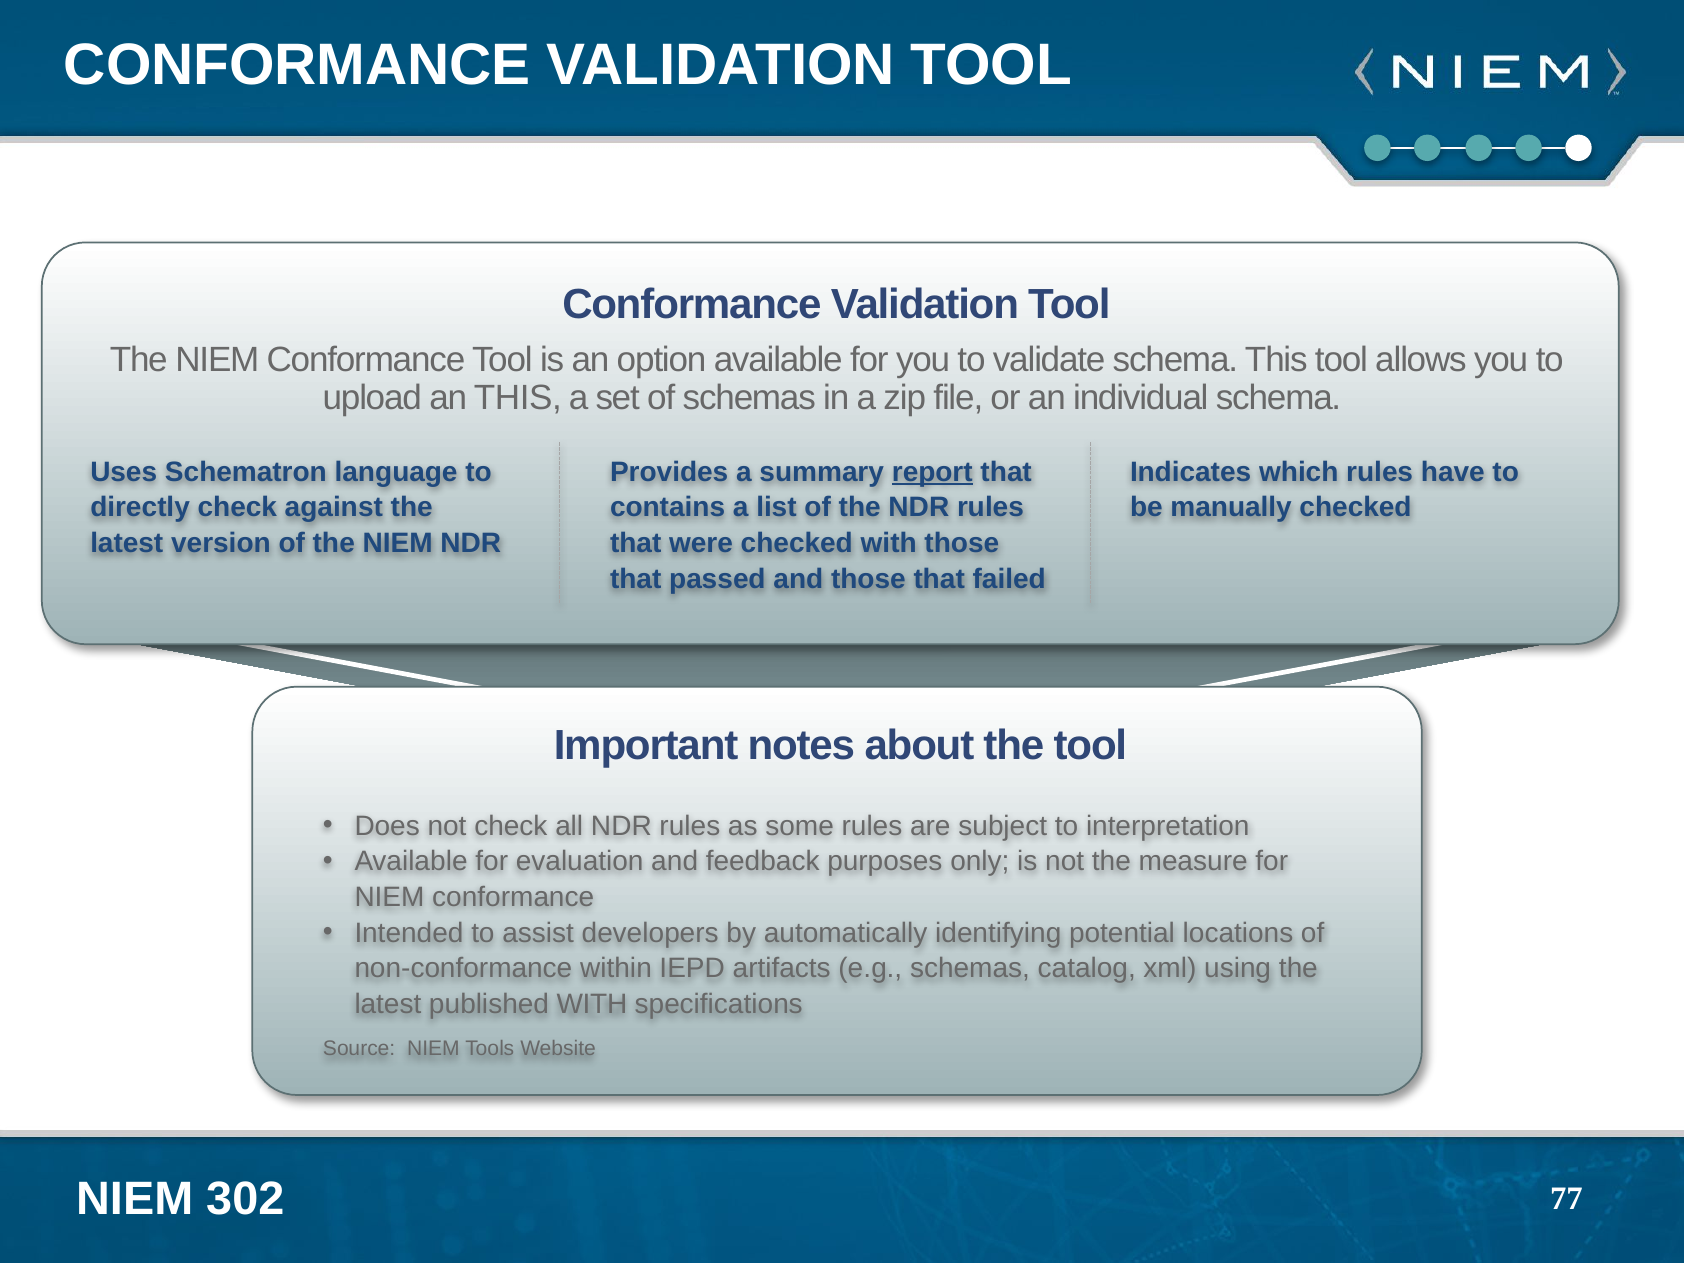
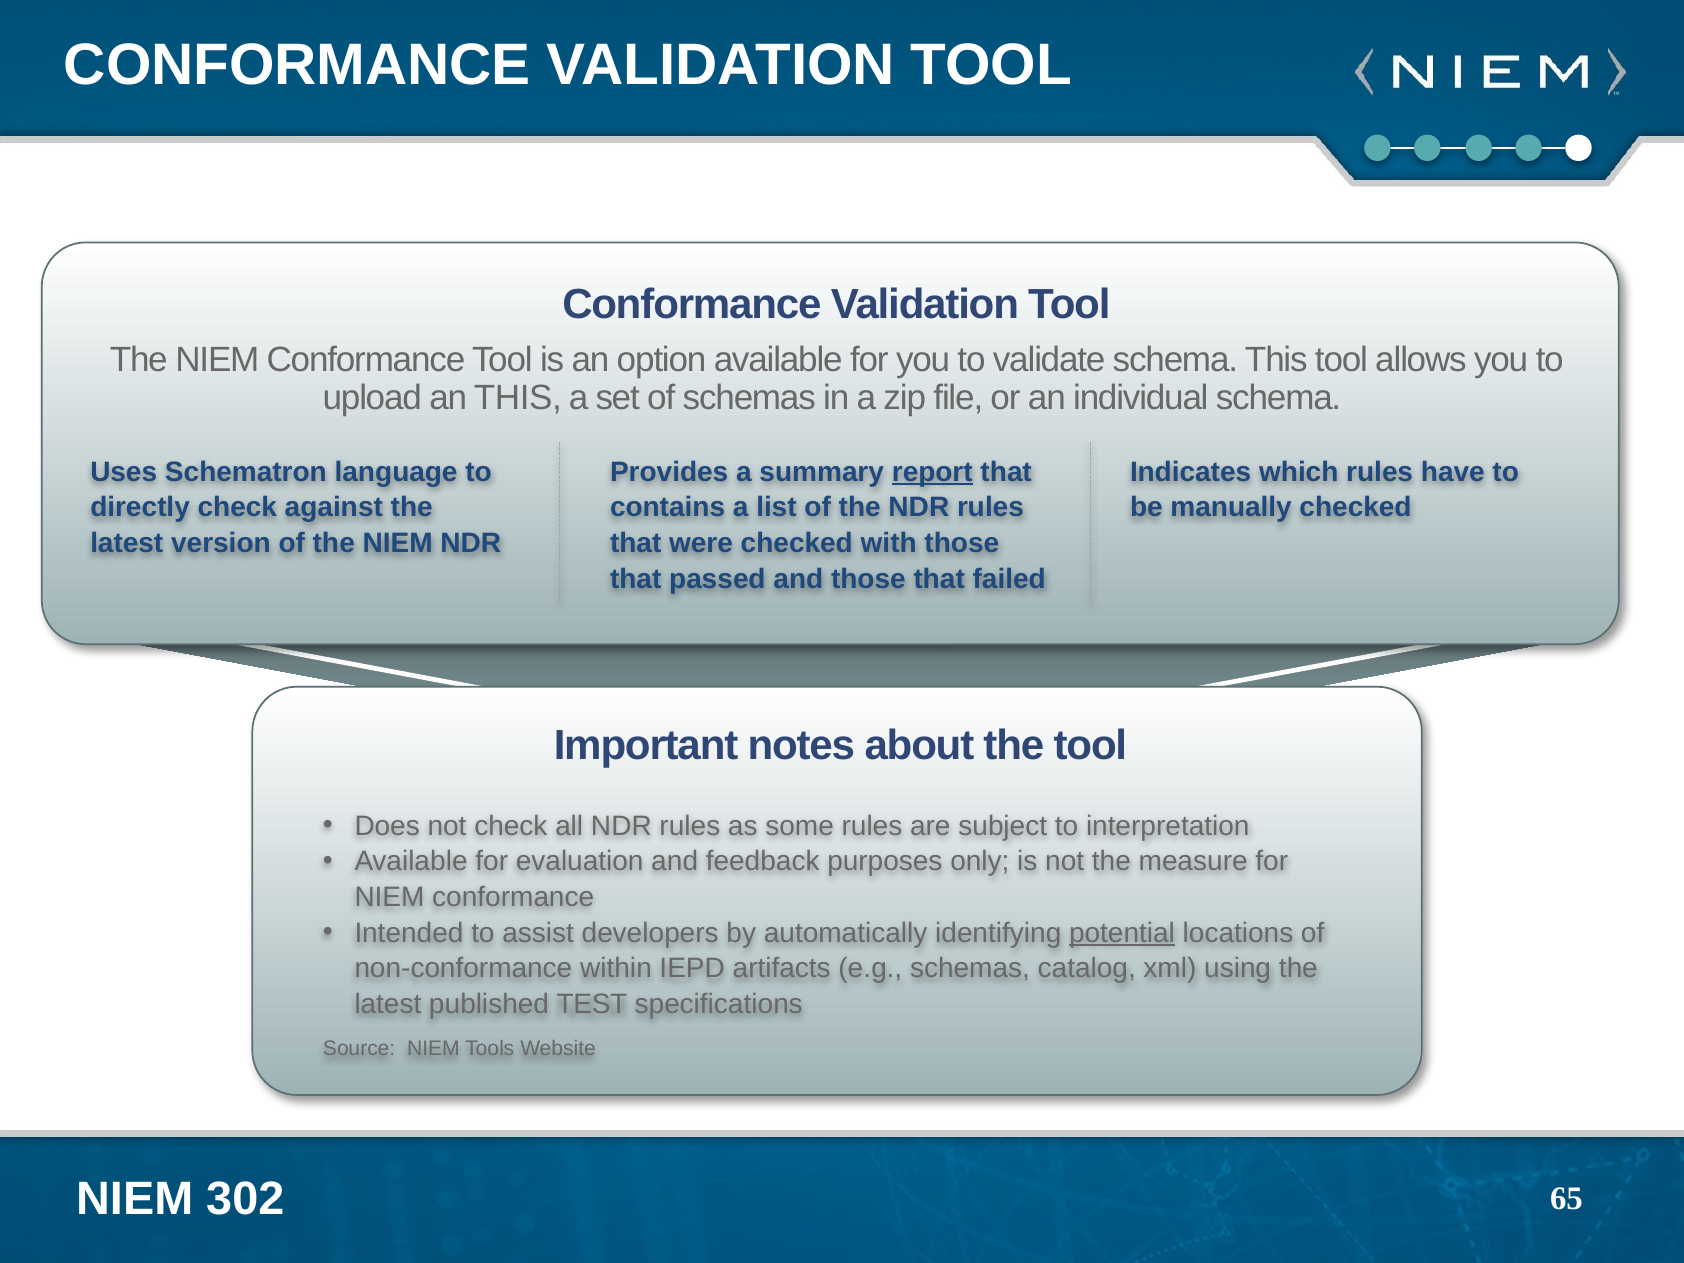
potential underline: none -> present
published WITH: WITH -> TEST
77: 77 -> 65
